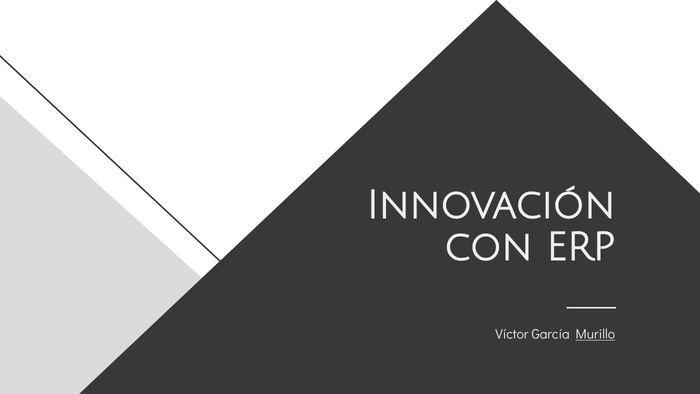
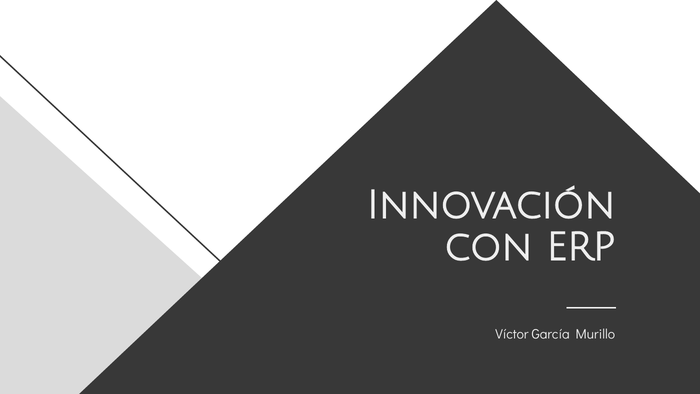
Murillo underline: present -> none
